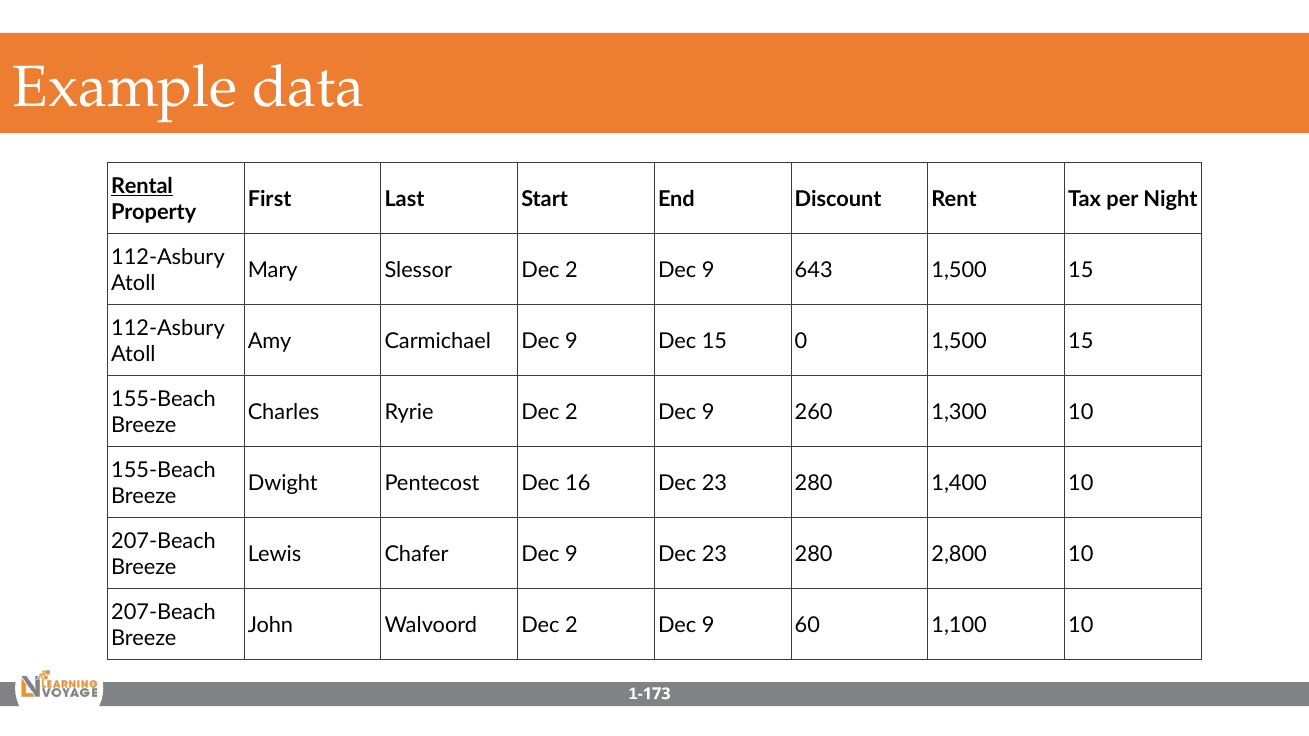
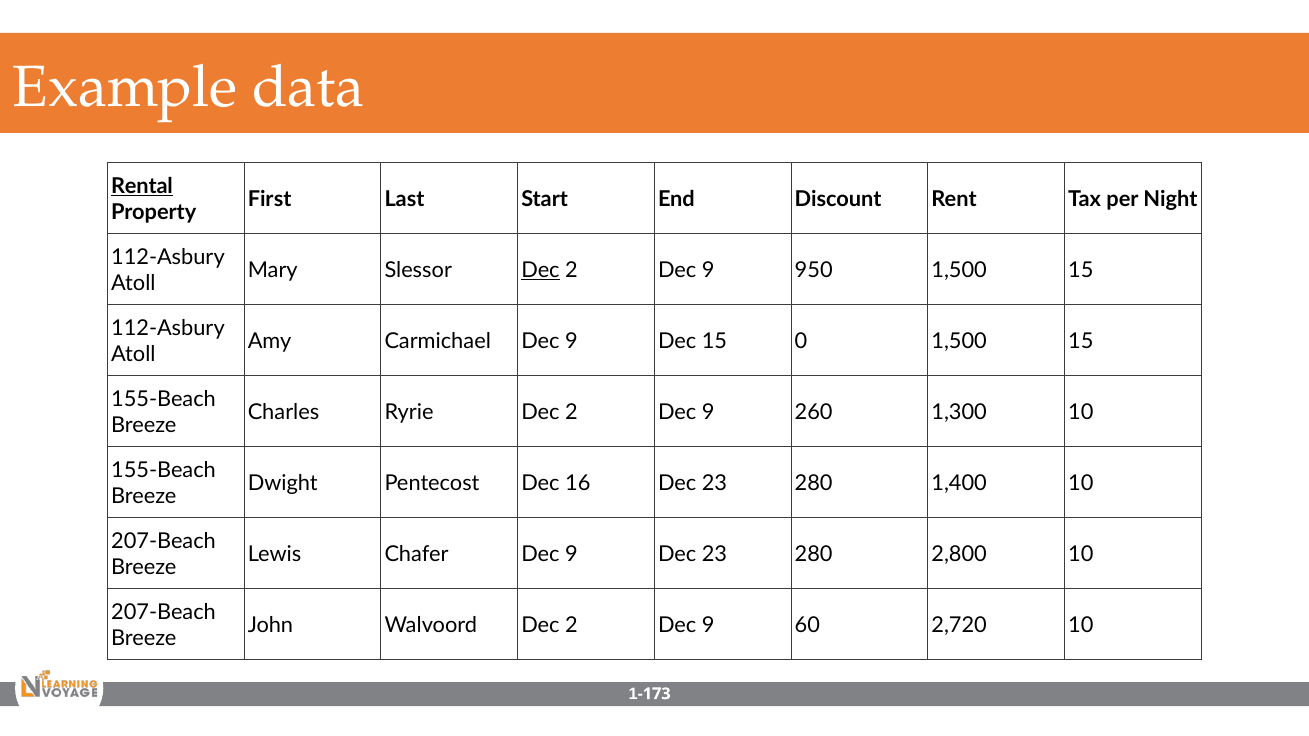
Dec at (540, 270) underline: none -> present
643: 643 -> 950
1,100: 1,100 -> 2,720
